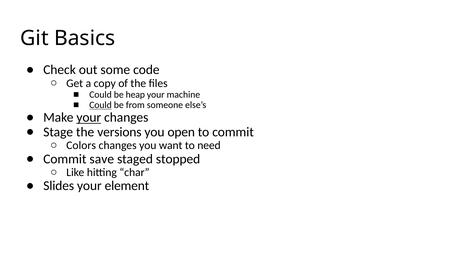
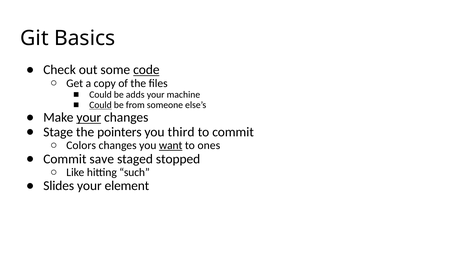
code underline: none -> present
heap: heap -> adds
versions: versions -> pointers
open: open -> third
want underline: none -> present
need: need -> ones
char: char -> such
